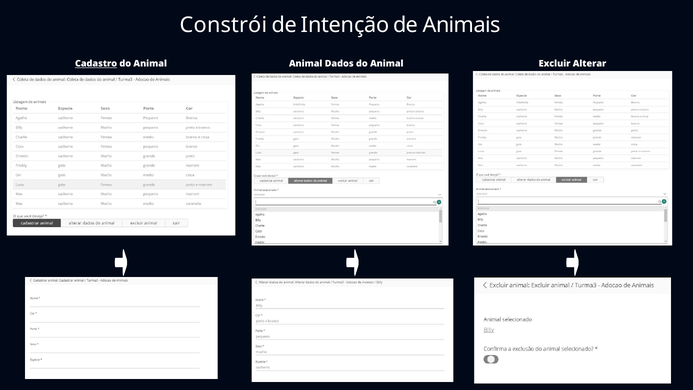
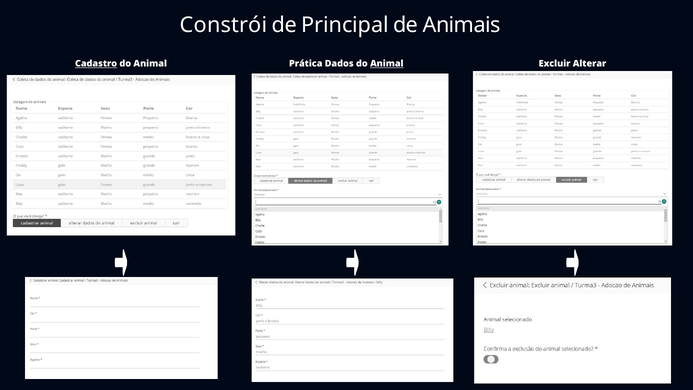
Intenção: Intenção -> Principal
Animal Animal: Animal -> Prática
Animal at (387, 64) underline: none -> present
